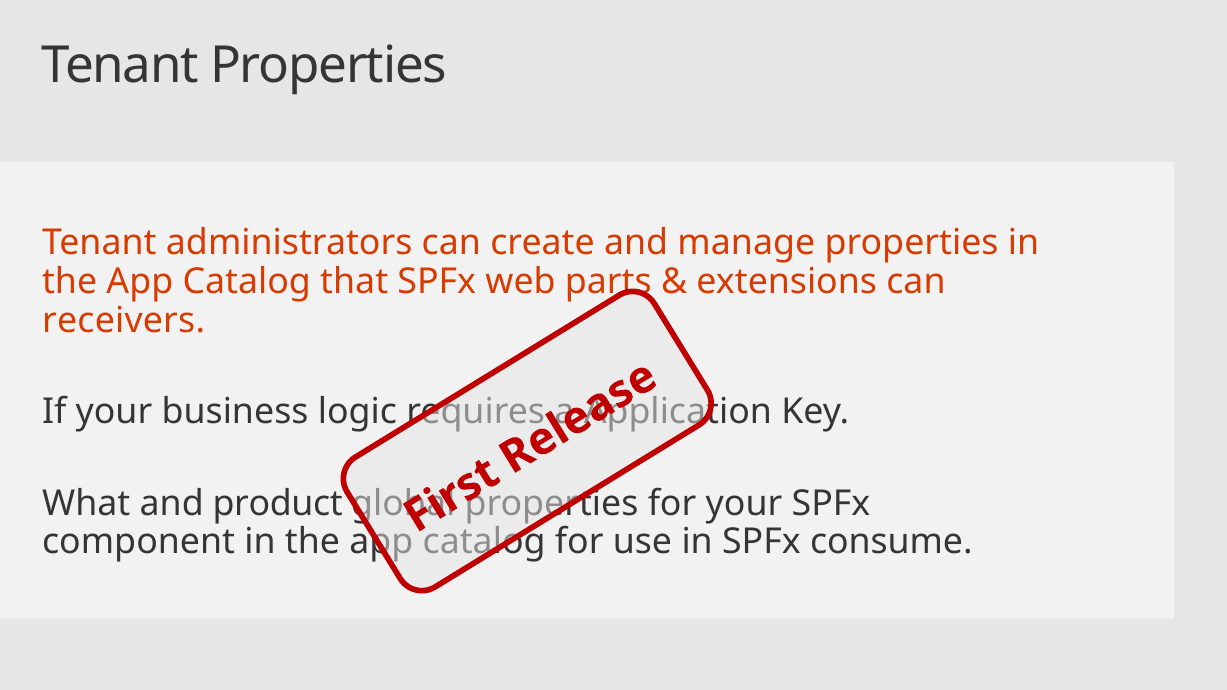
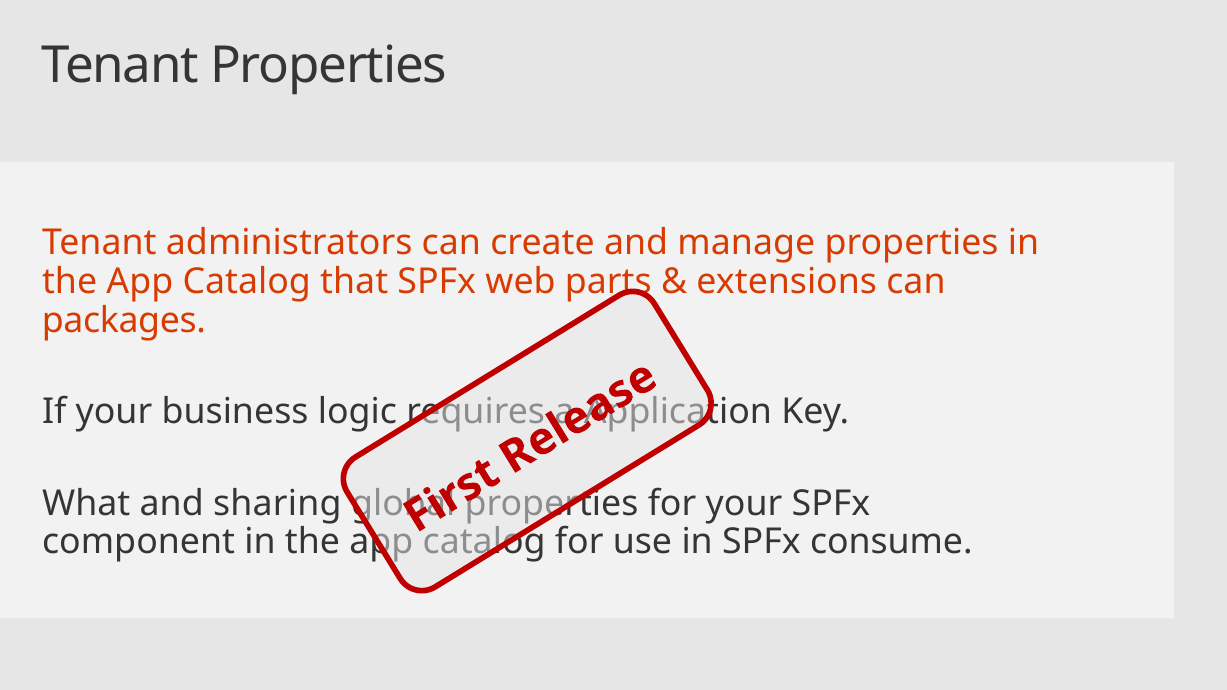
receivers: receivers -> packages
product: product -> sharing
